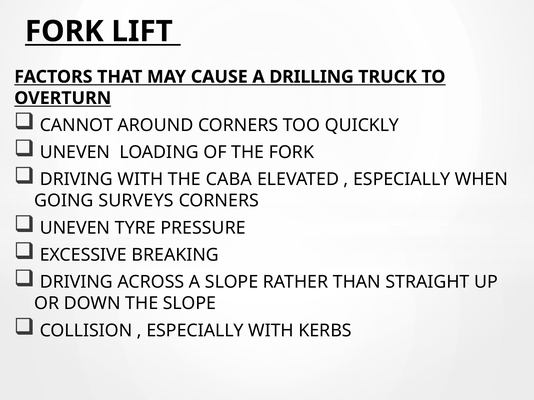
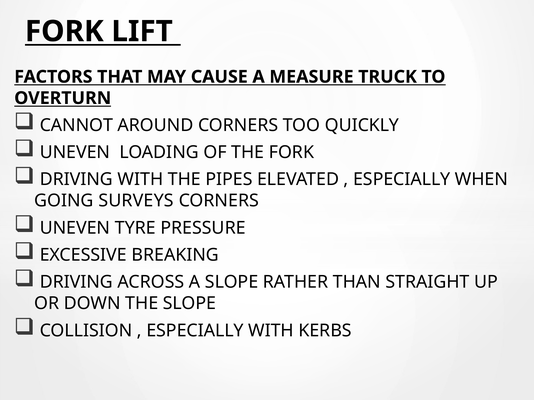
DRILLING: DRILLING -> MEASURE
CABA: CABA -> PIPES
